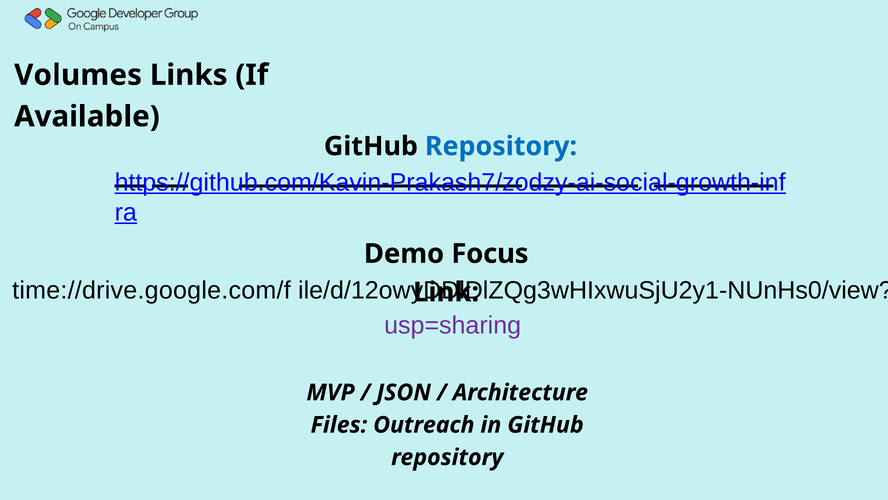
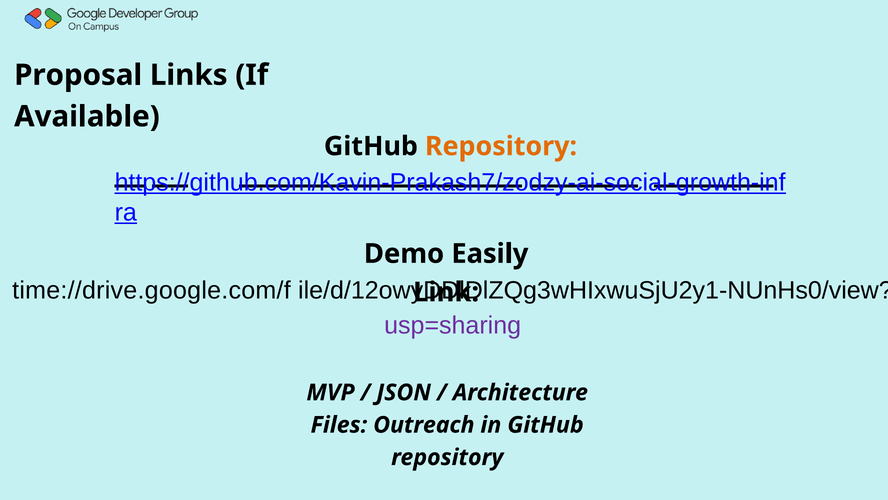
Volumes: Volumes -> Proposal
Repository at (501, 146) colour: blue -> orange
Focus: Focus -> Easily
